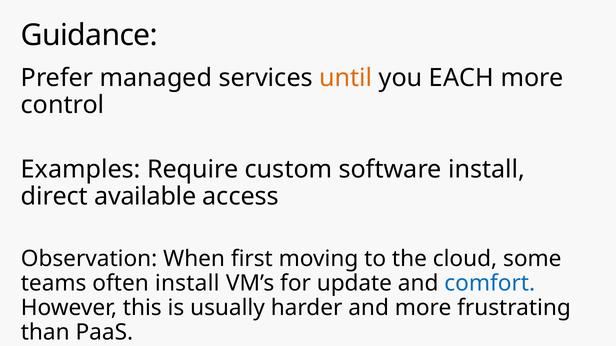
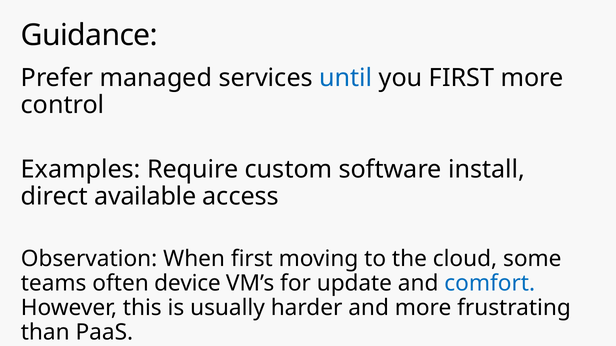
until colour: orange -> blue
you EACH: EACH -> FIRST
often install: install -> device
